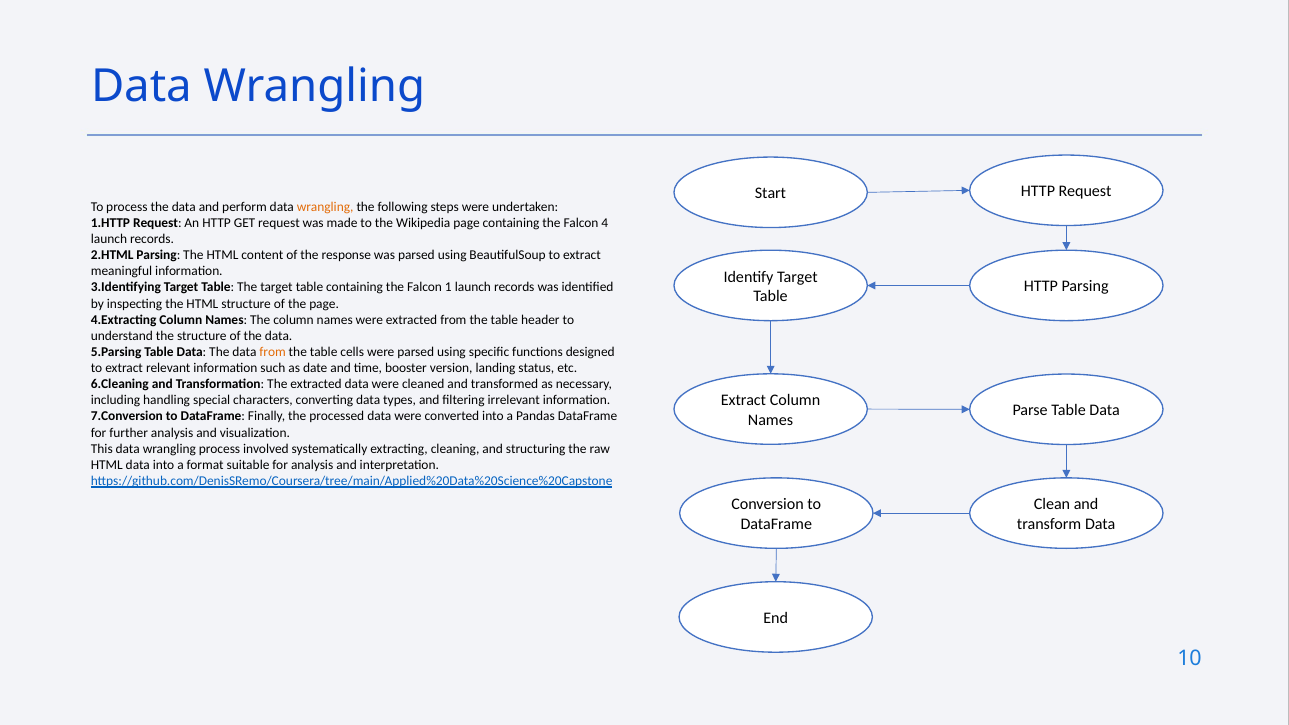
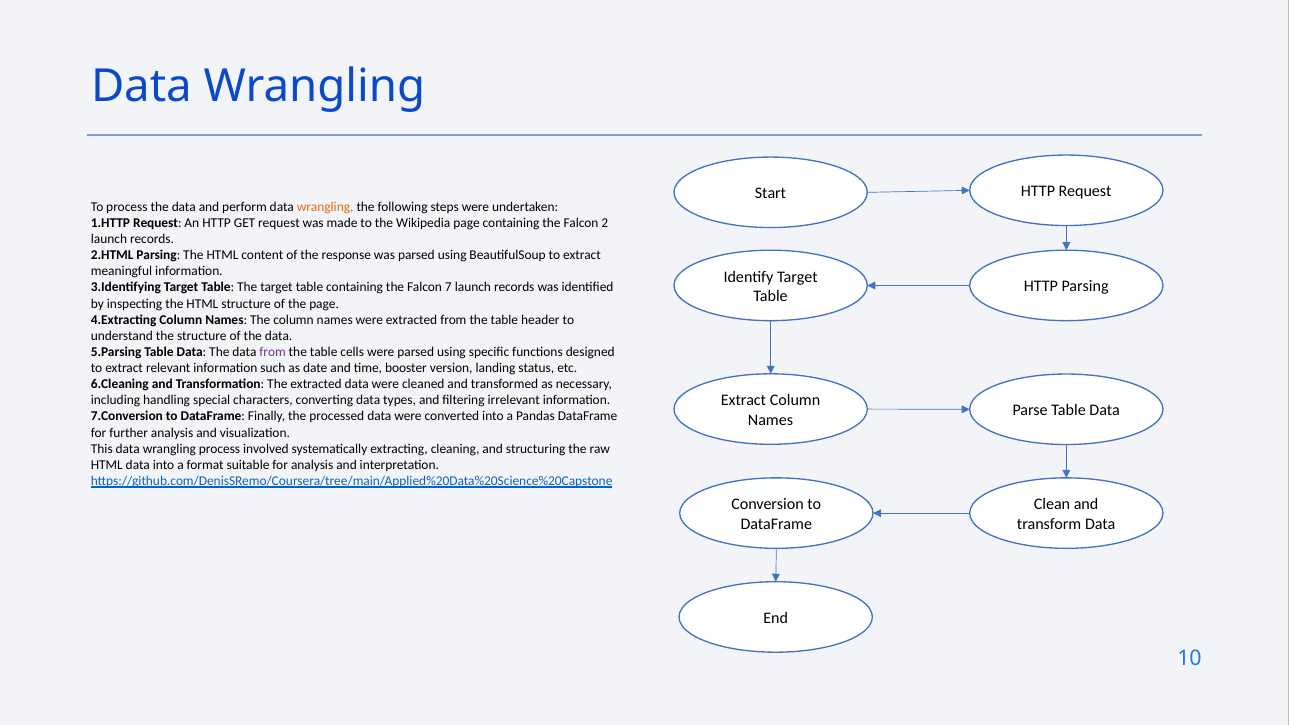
4: 4 -> 2
1: 1 -> 7
from at (273, 352) colour: orange -> purple
